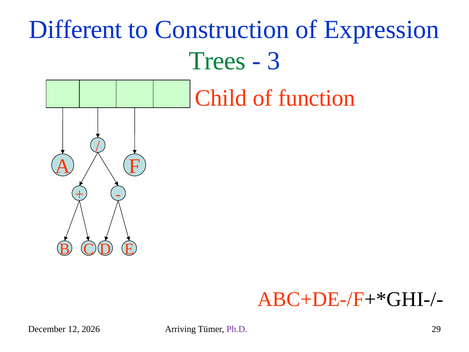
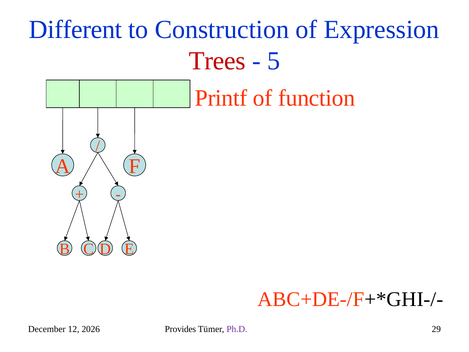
Trees colour: green -> red
3: 3 -> 5
Child: Child -> Printf
Arriving: Arriving -> Provides
